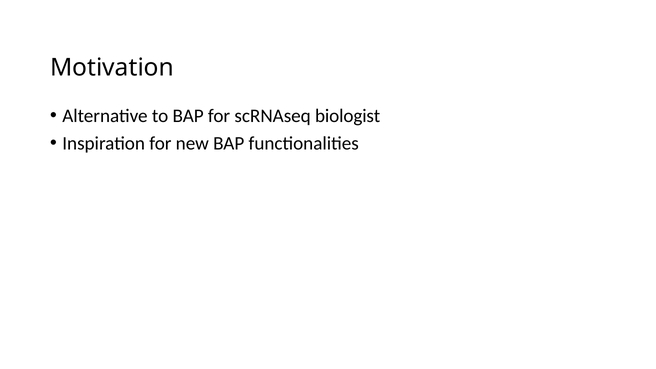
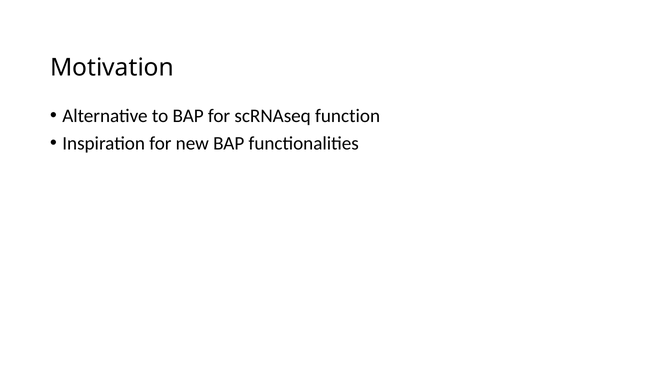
biologist: biologist -> function
